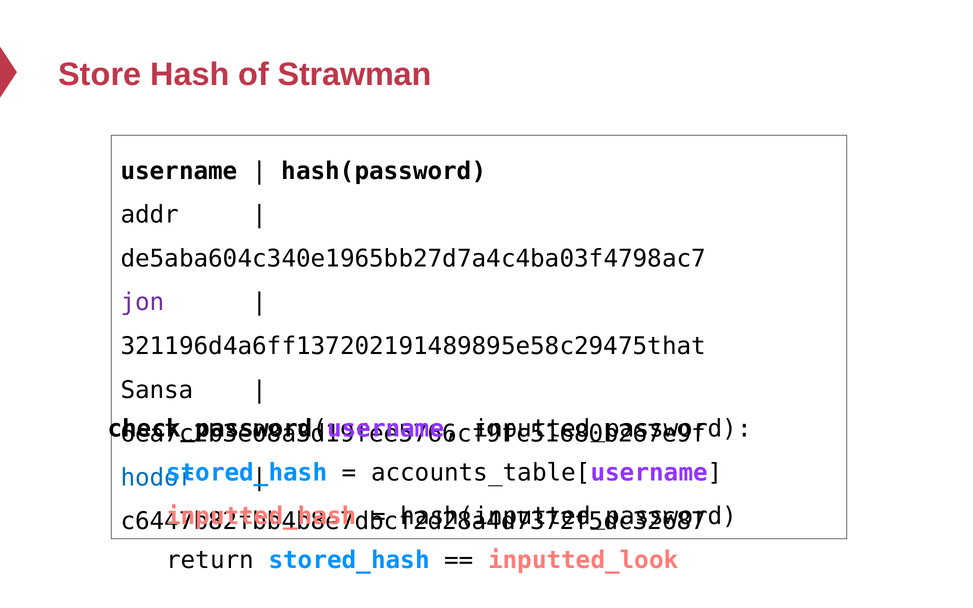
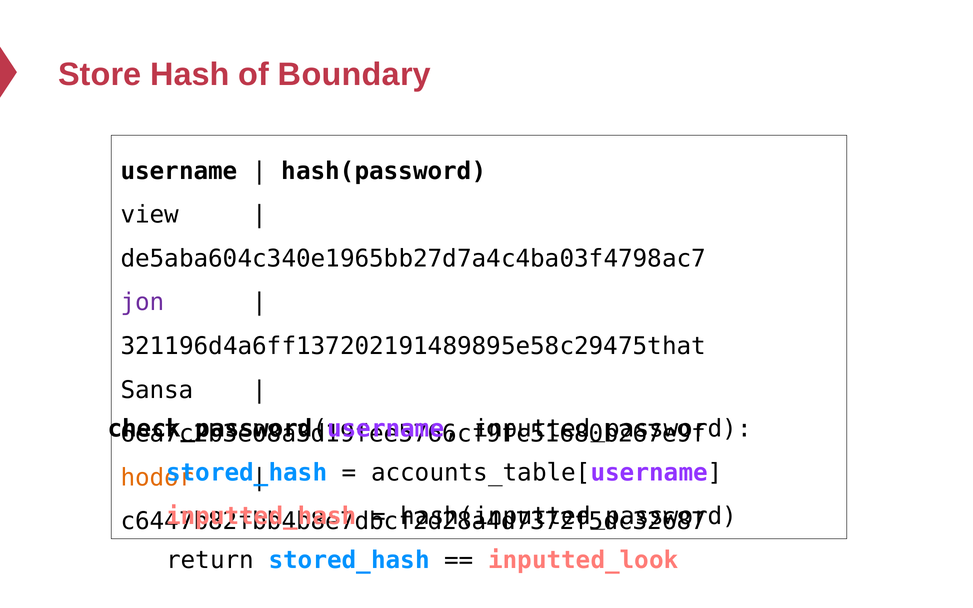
Strawman: Strawman -> Boundary
addr: addr -> view
hodor colour: blue -> orange
